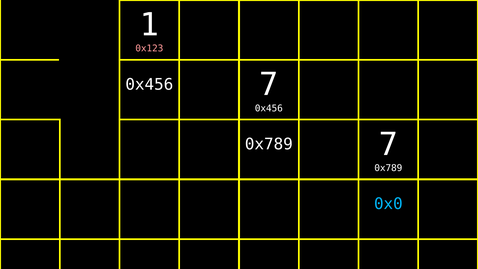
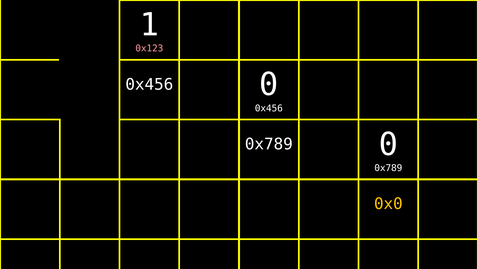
0x456 7: 7 -> 0
0x789 7: 7 -> 0
0x0 colour: light blue -> yellow
